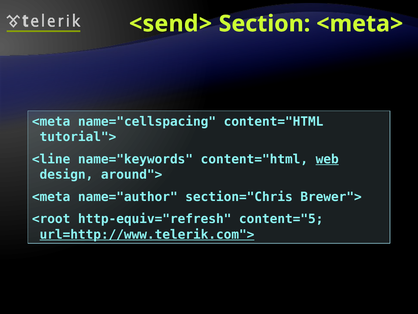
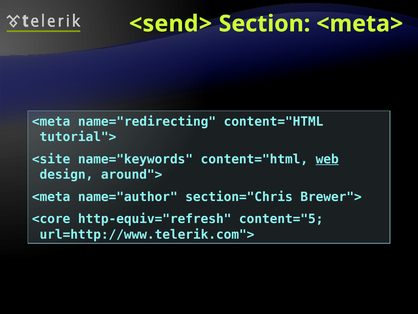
name="cellspacing: name="cellspacing -> name="redirecting
<line: <line -> <site
<root: <root -> <core
url=http://www.telerik.com"> underline: present -> none
